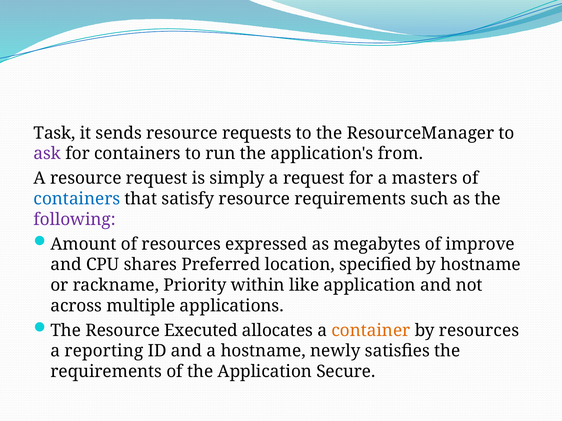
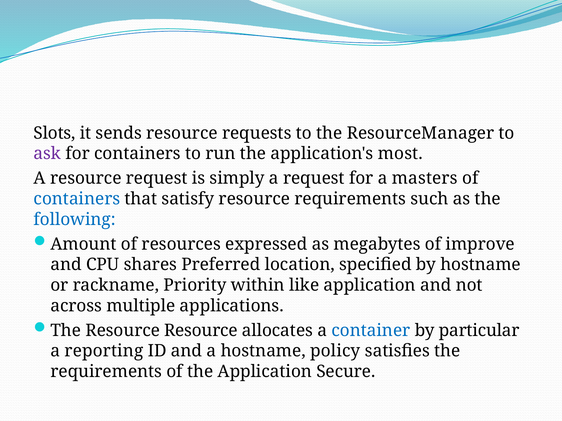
Task: Task -> Slots
from: from -> most
following colour: purple -> blue
Resource Executed: Executed -> Resource
container colour: orange -> blue
by resources: resources -> particular
newly: newly -> policy
